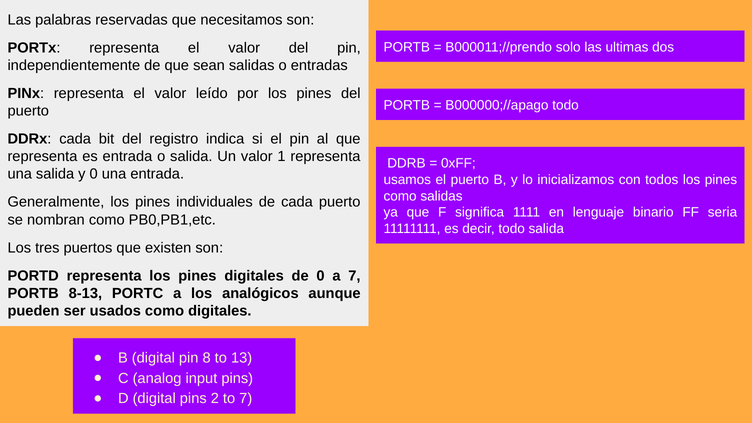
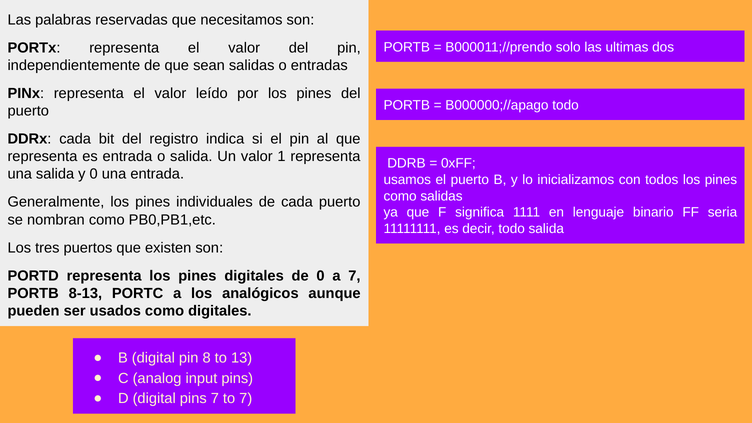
pins 2: 2 -> 7
